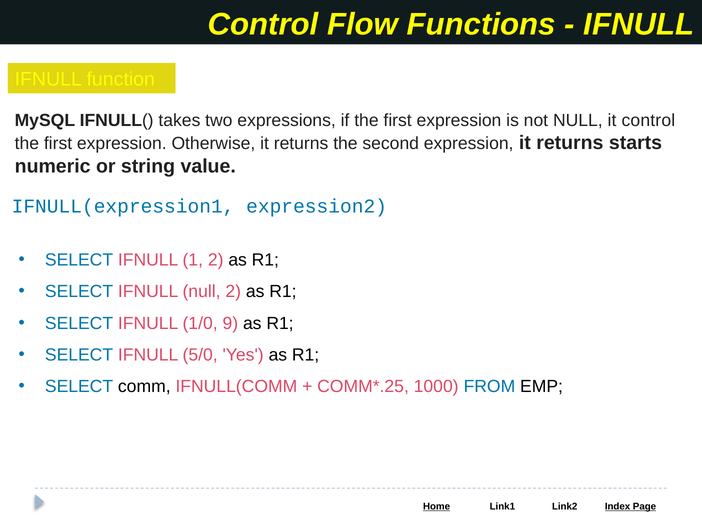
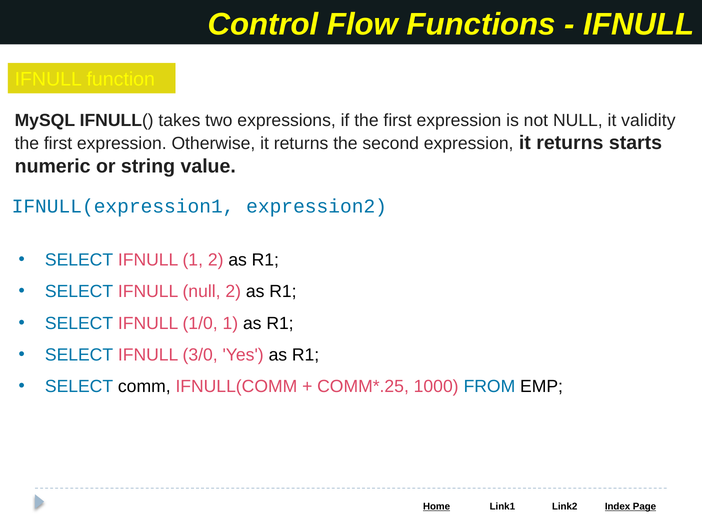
it control: control -> validity
1/0 9: 9 -> 1
5/0: 5/0 -> 3/0
